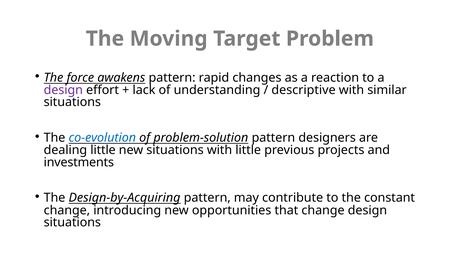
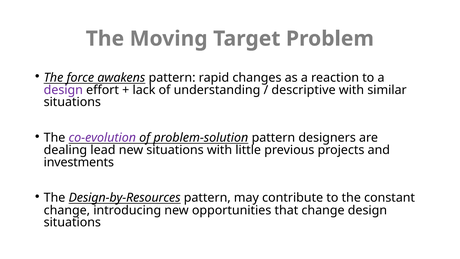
co-evolution colour: blue -> purple
dealing little: little -> lead
Design-by-Acquiring: Design-by-Acquiring -> Design-by-Resources
